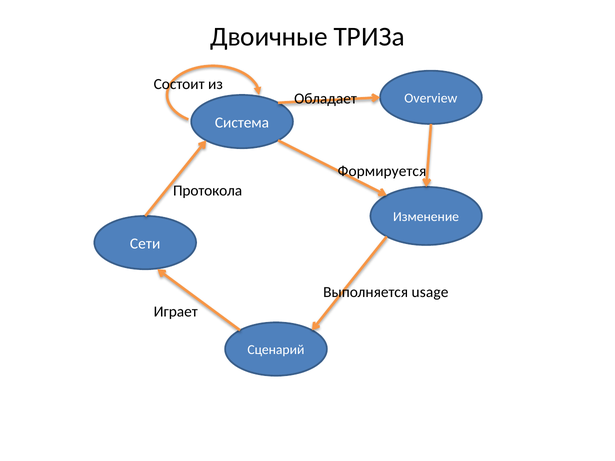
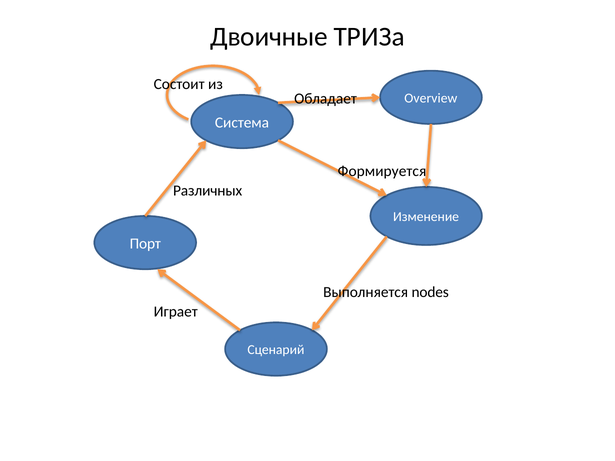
Протокола: Протокола -> Различных
Сети: Сети -> Порт
usage: usage -> nodes
